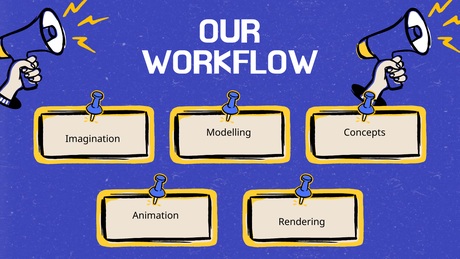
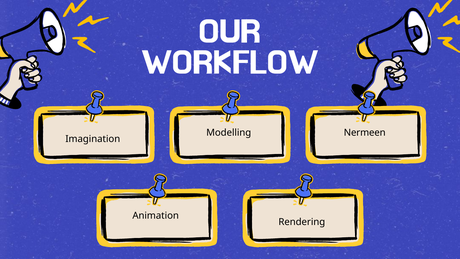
Concepts: Concepts -> Nermeen
